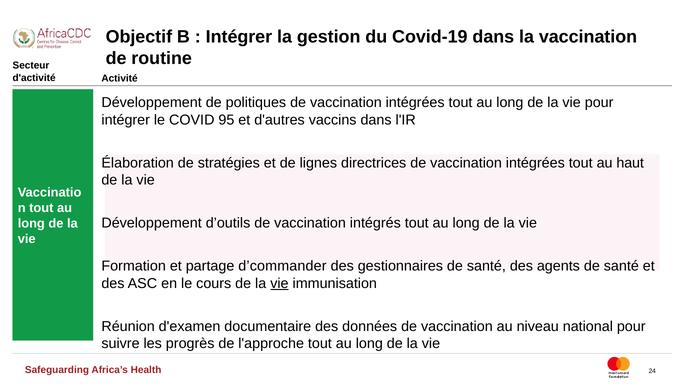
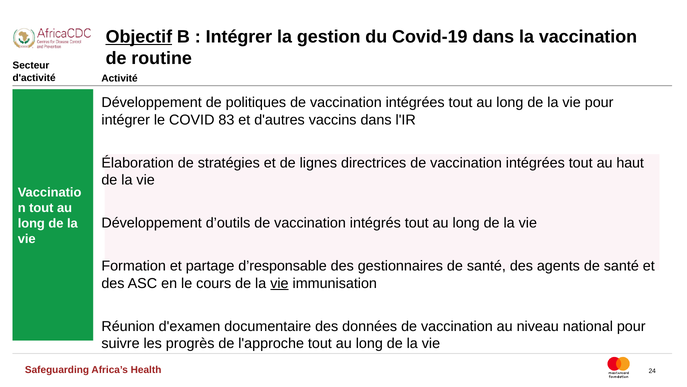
Objectif underline: none -> present
95: 95 -> 83
d’commander: d’commander -> d’responsable
